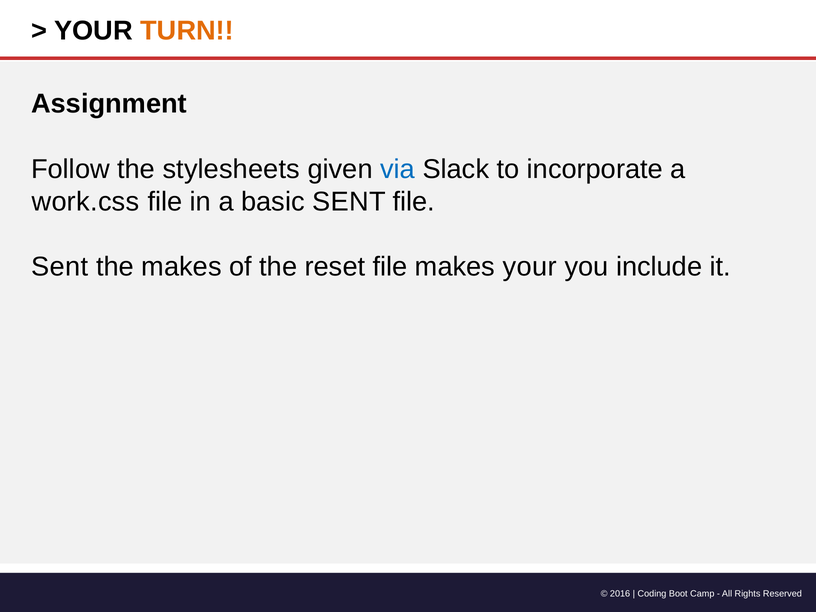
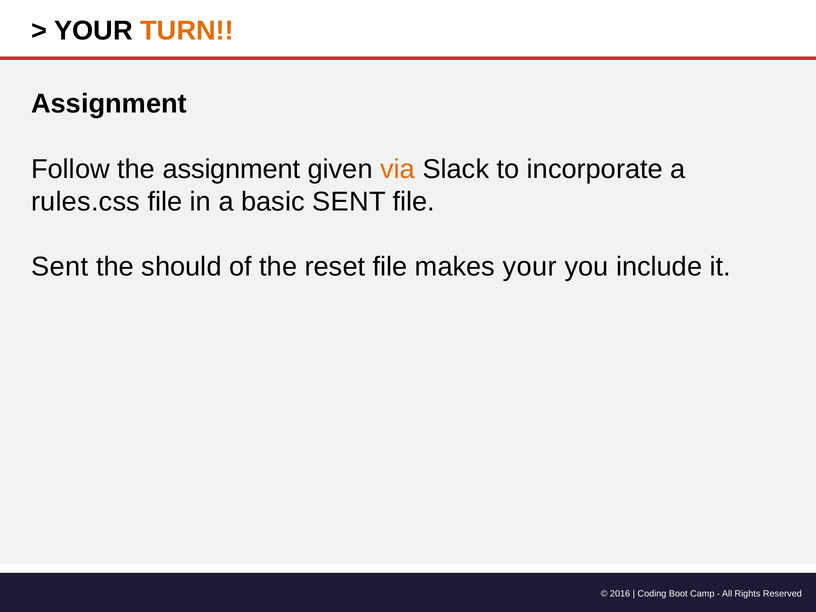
the stylesheets: stylesheets -> assignment
via colour: blue -> orange
work.css: work.css -> rules.css
the makes: makes -> should
